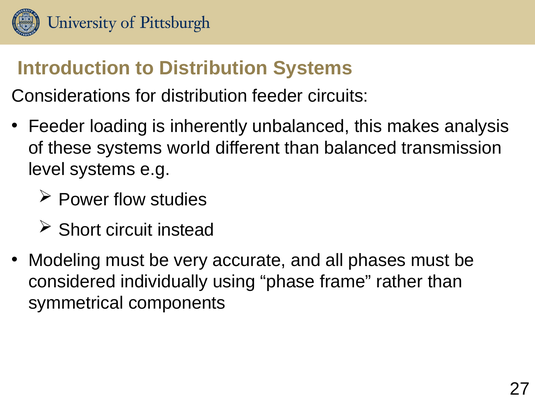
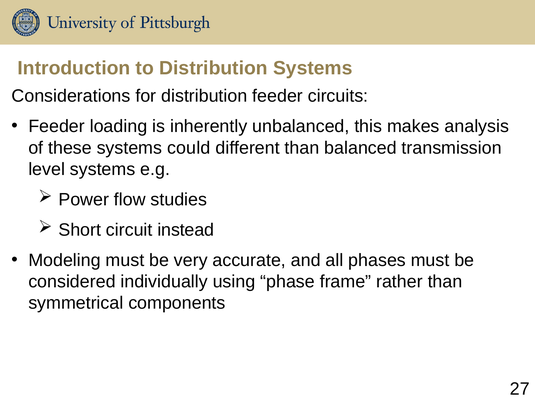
world: world -> could
